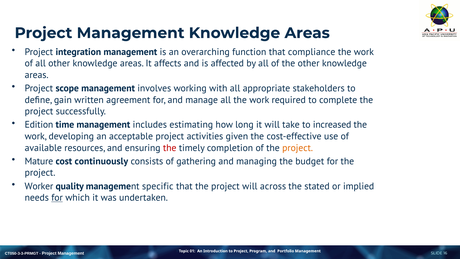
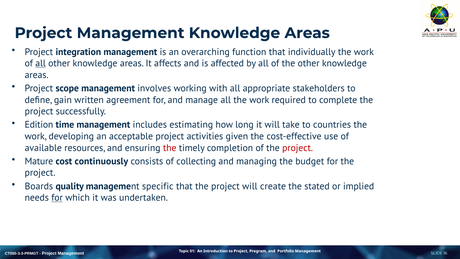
compliance: compliance -> individually
all at (41, 63) underline: none -> present
increased: increased -> countries
project at (298, 148) colour: orange -> red
gathering: gathering -> collecting
Worker: Worker -> Boards
across: across -> create
